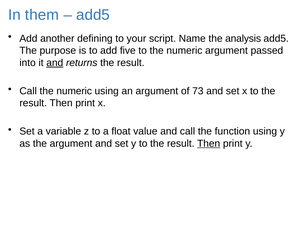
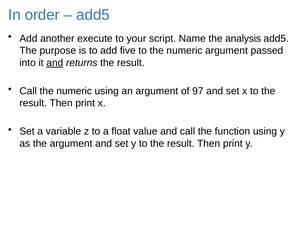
them: them -> order
defining: defining -> execute
73: 73 -> 97
Then at (209, 144) underline: present -> none
